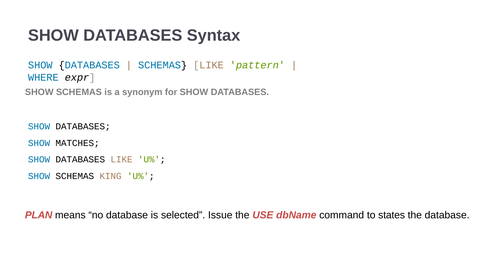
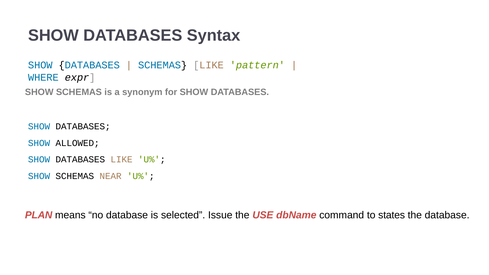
MATCHES: MATCHES -> ALLOWED
KING: KING -> NEAR
